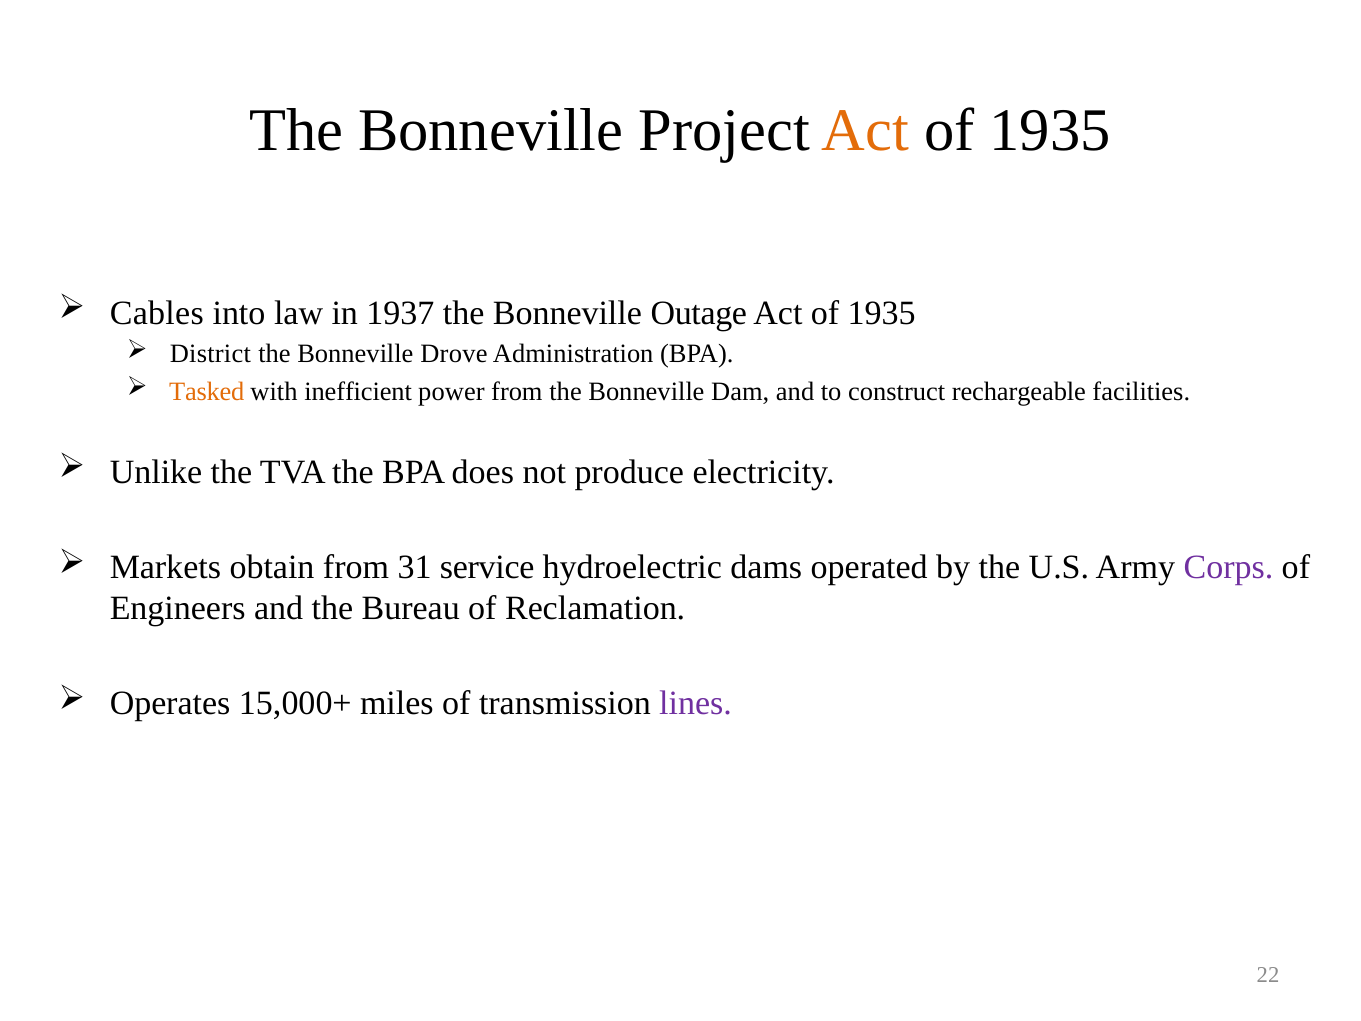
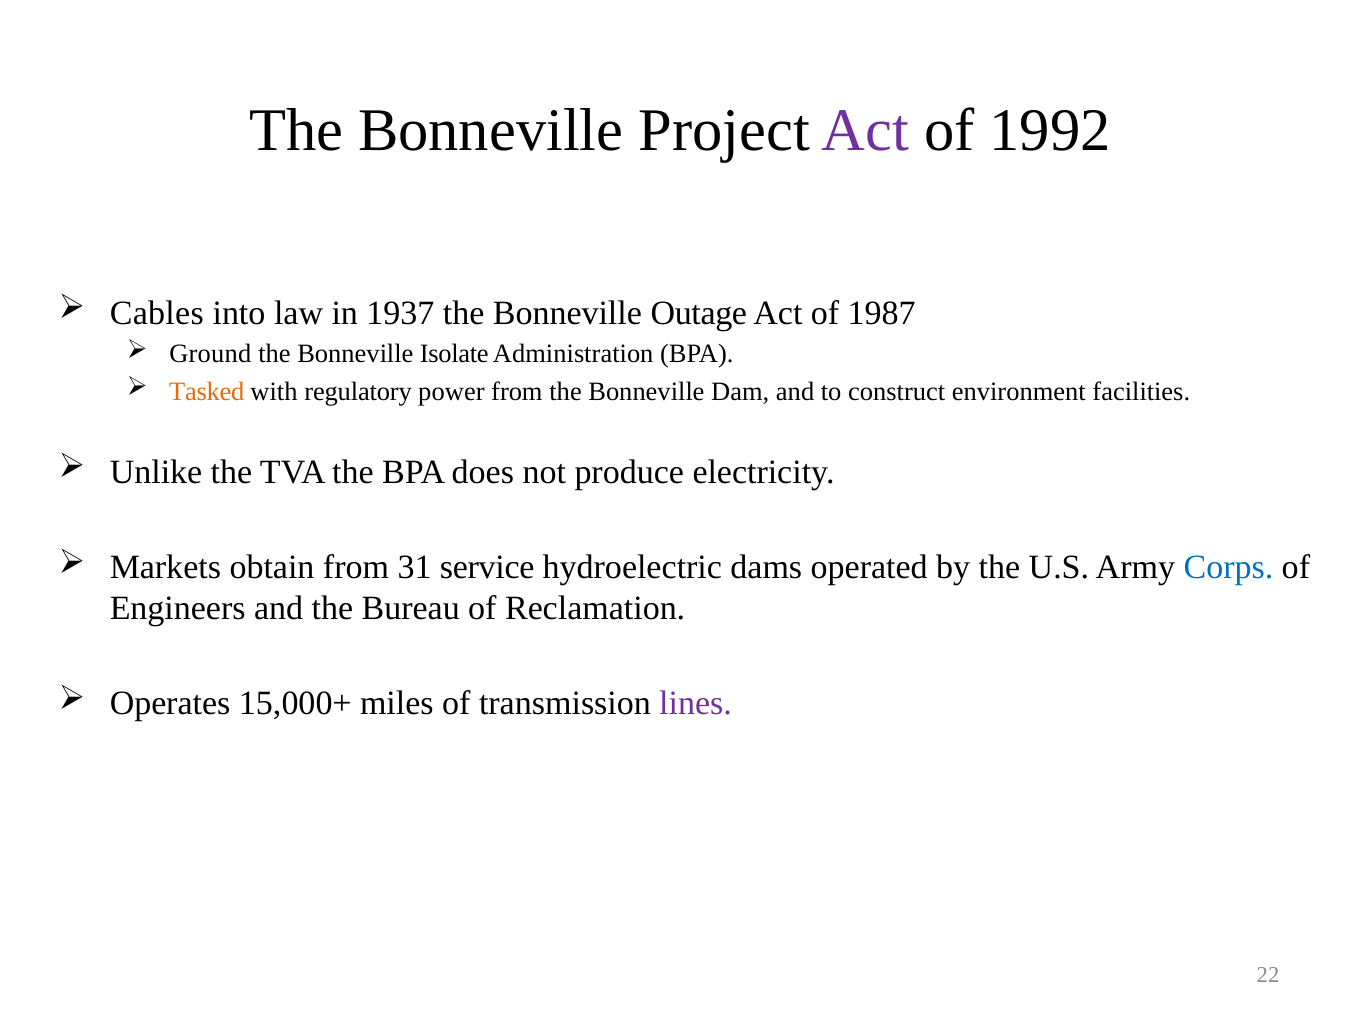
Act at (865, 130) colour: orange -> purple
1935 at (1050, 130): 1935 -> 1992
1935 at (882, 313): 1935 -> 1987
District: District -> Ground
Drove: Drove -> Isolate
inefficient: inefficient -> regulatory
rechargeable: rechargeable -> environment
Corps colour: purple -> blue
